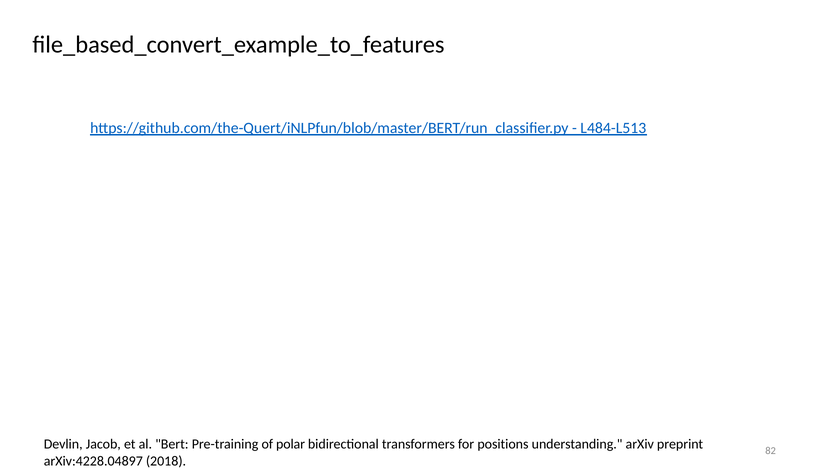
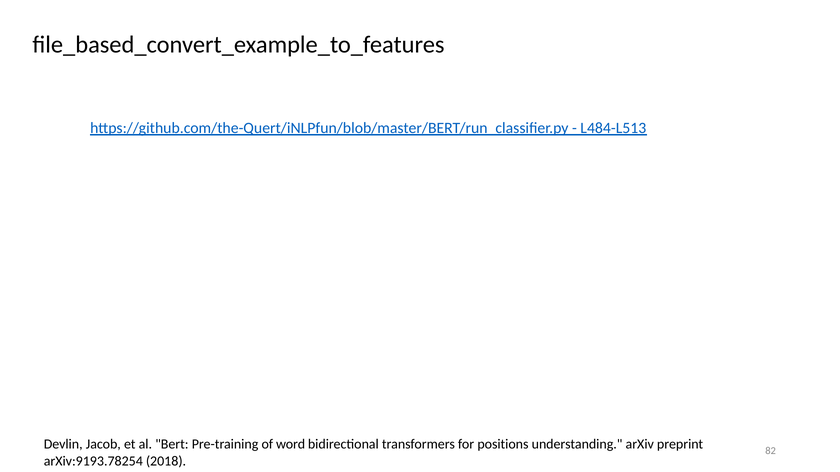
polar: polar -> word
arXiv:4228.04897: arXiv:4228.04897 -> arXiv:9193.78254
